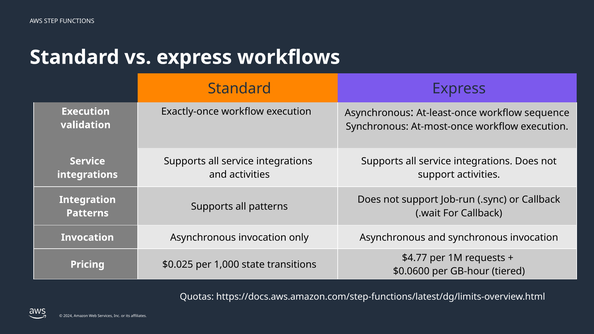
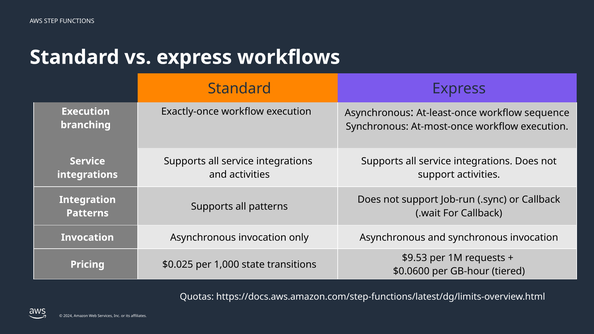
validation: validation -> branching
$4.77: $4.77 -> $9.53
